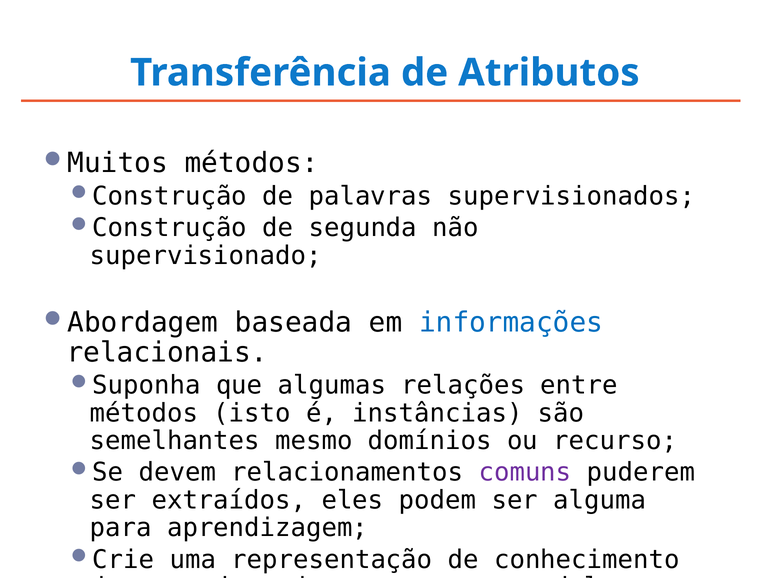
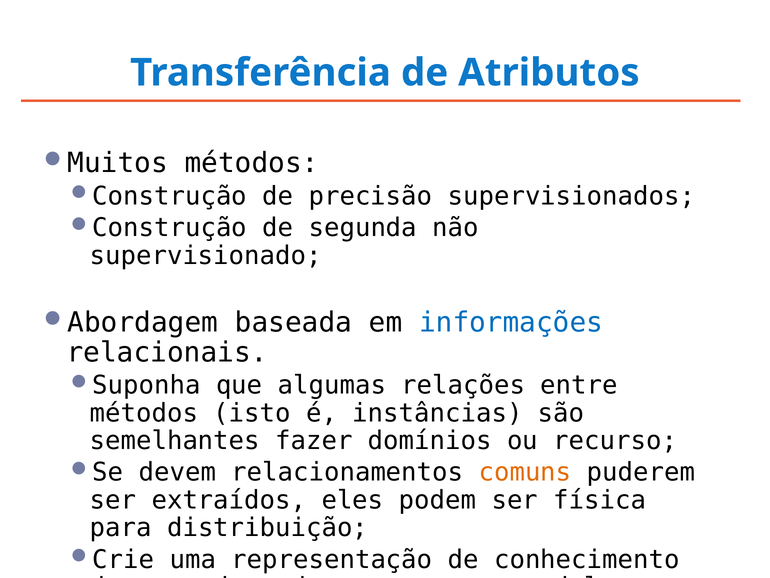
palavras: palavras -> precisão
mesmo: mesmo -> fazer
comuns colour: purple -> orange
alguma: alguma -> física
aprendizagem: aprendizagem -> distribuição
